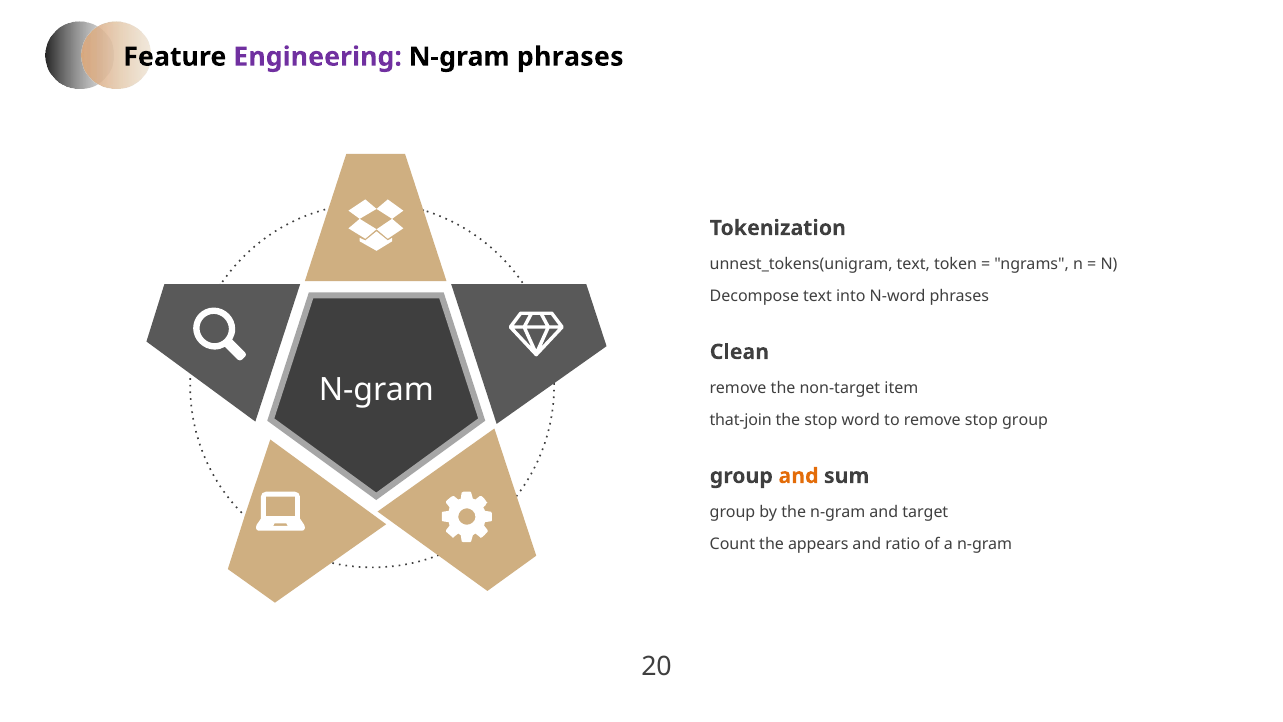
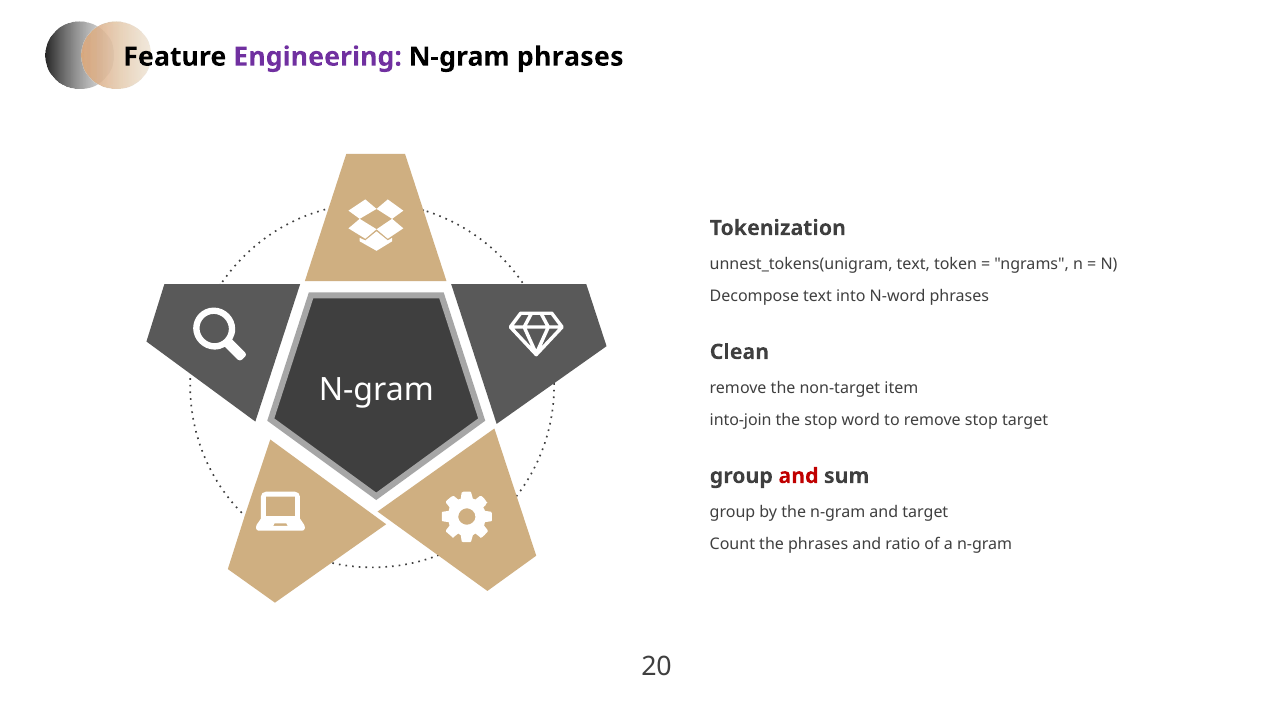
that-join: that-join -> into-join
stop group: group -> target
and at (799, 476) colour: orange -> red
the appears: appears -> phrases
